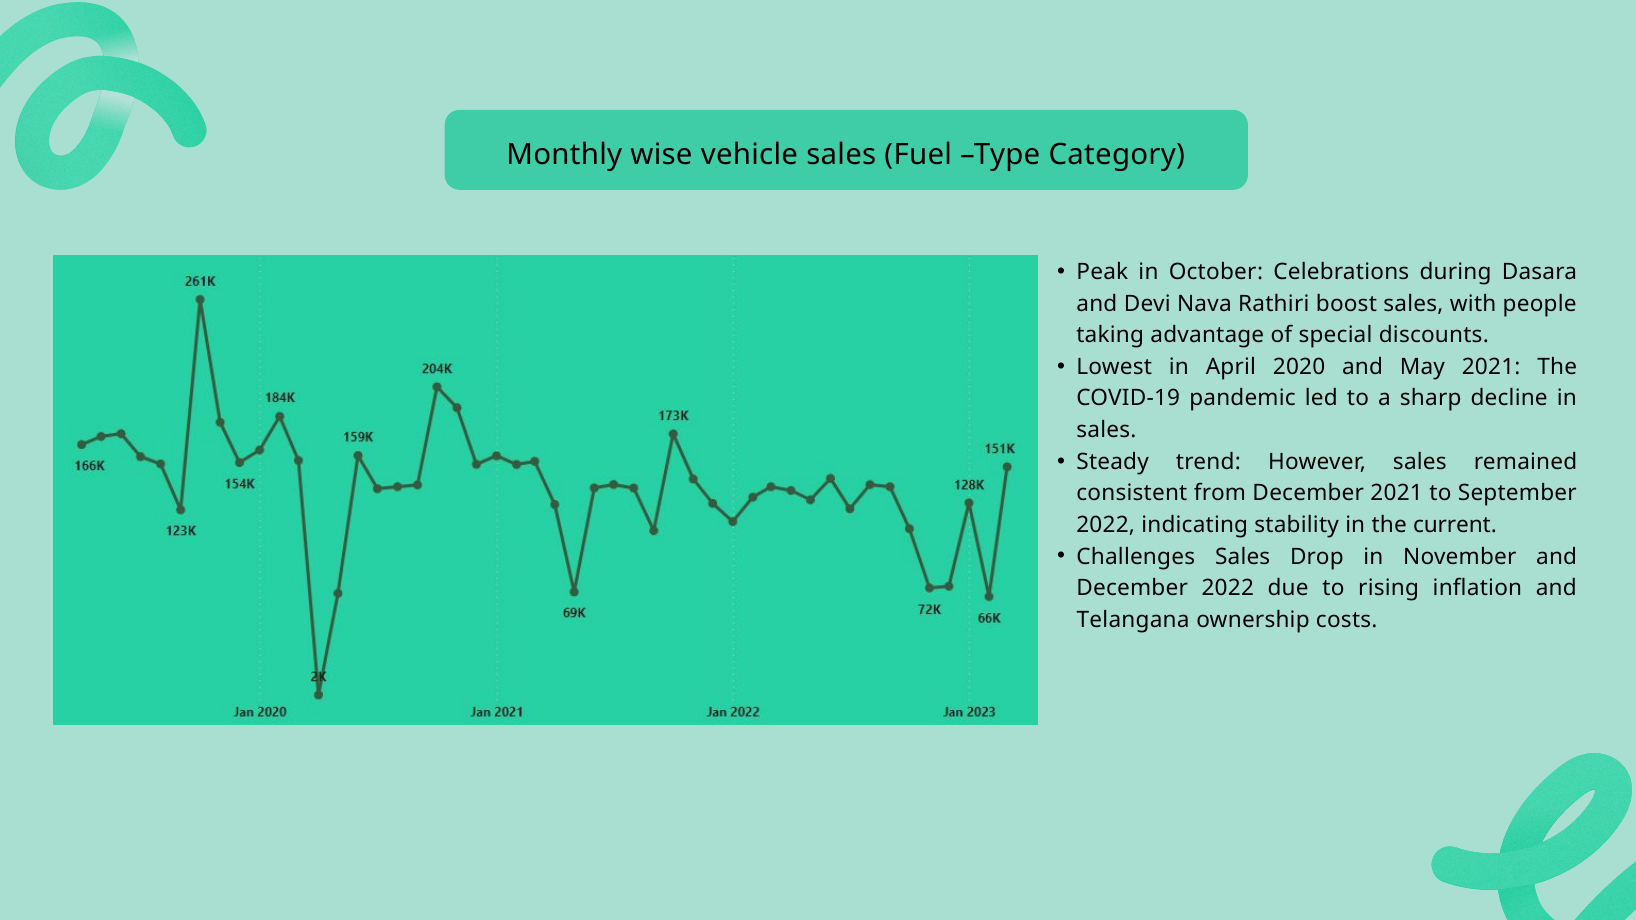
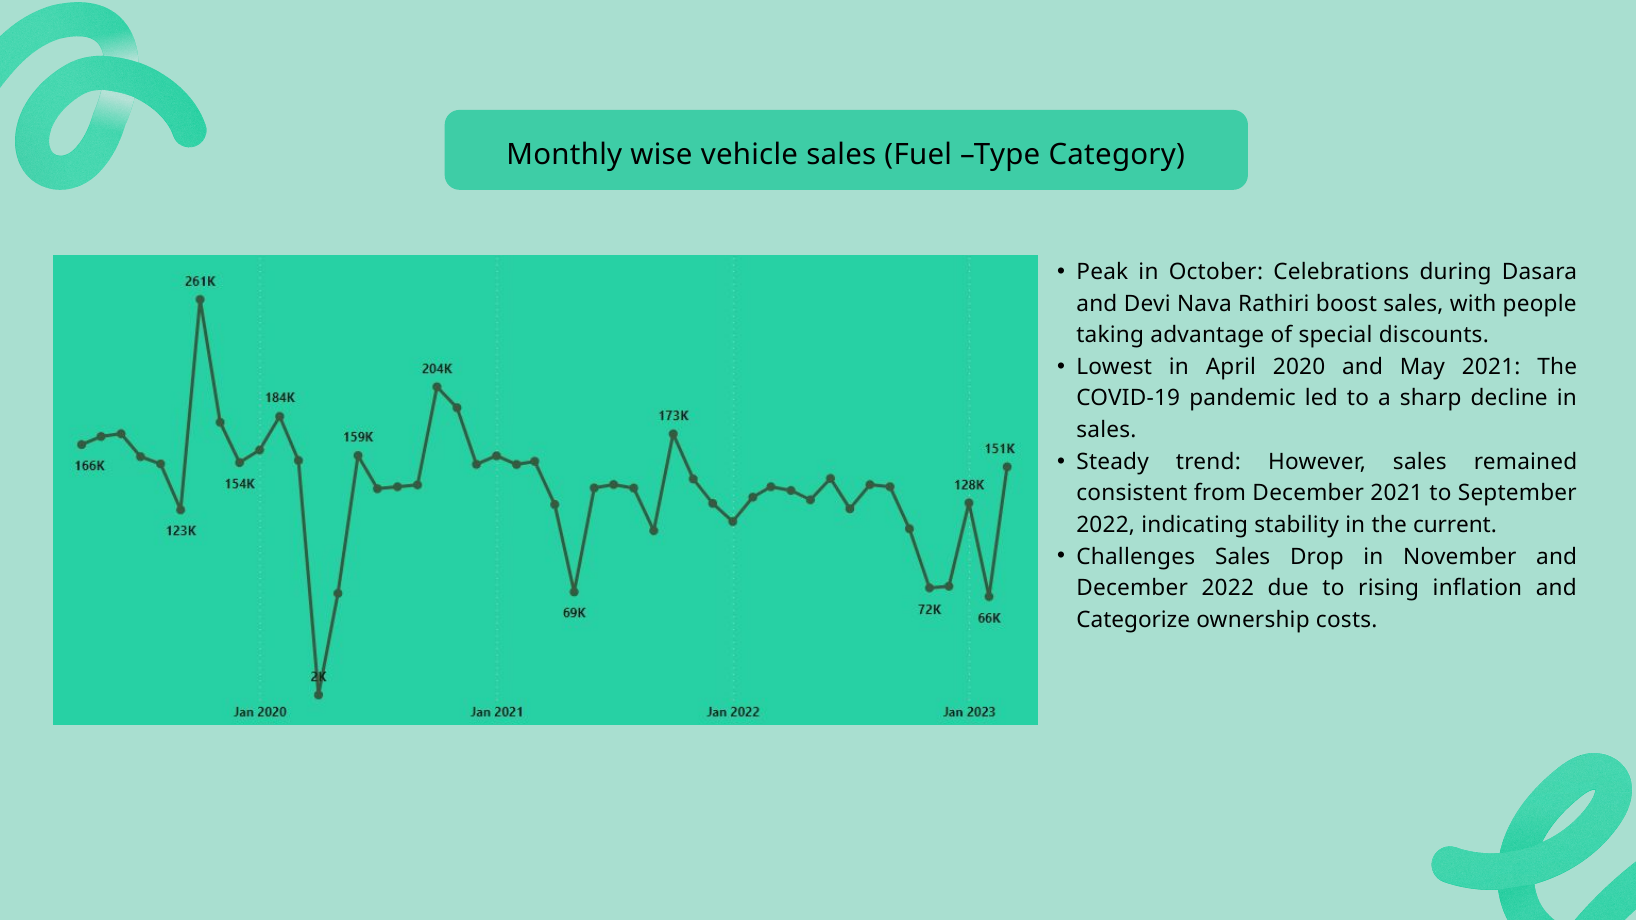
Telangana: Telangana -> Categorize
